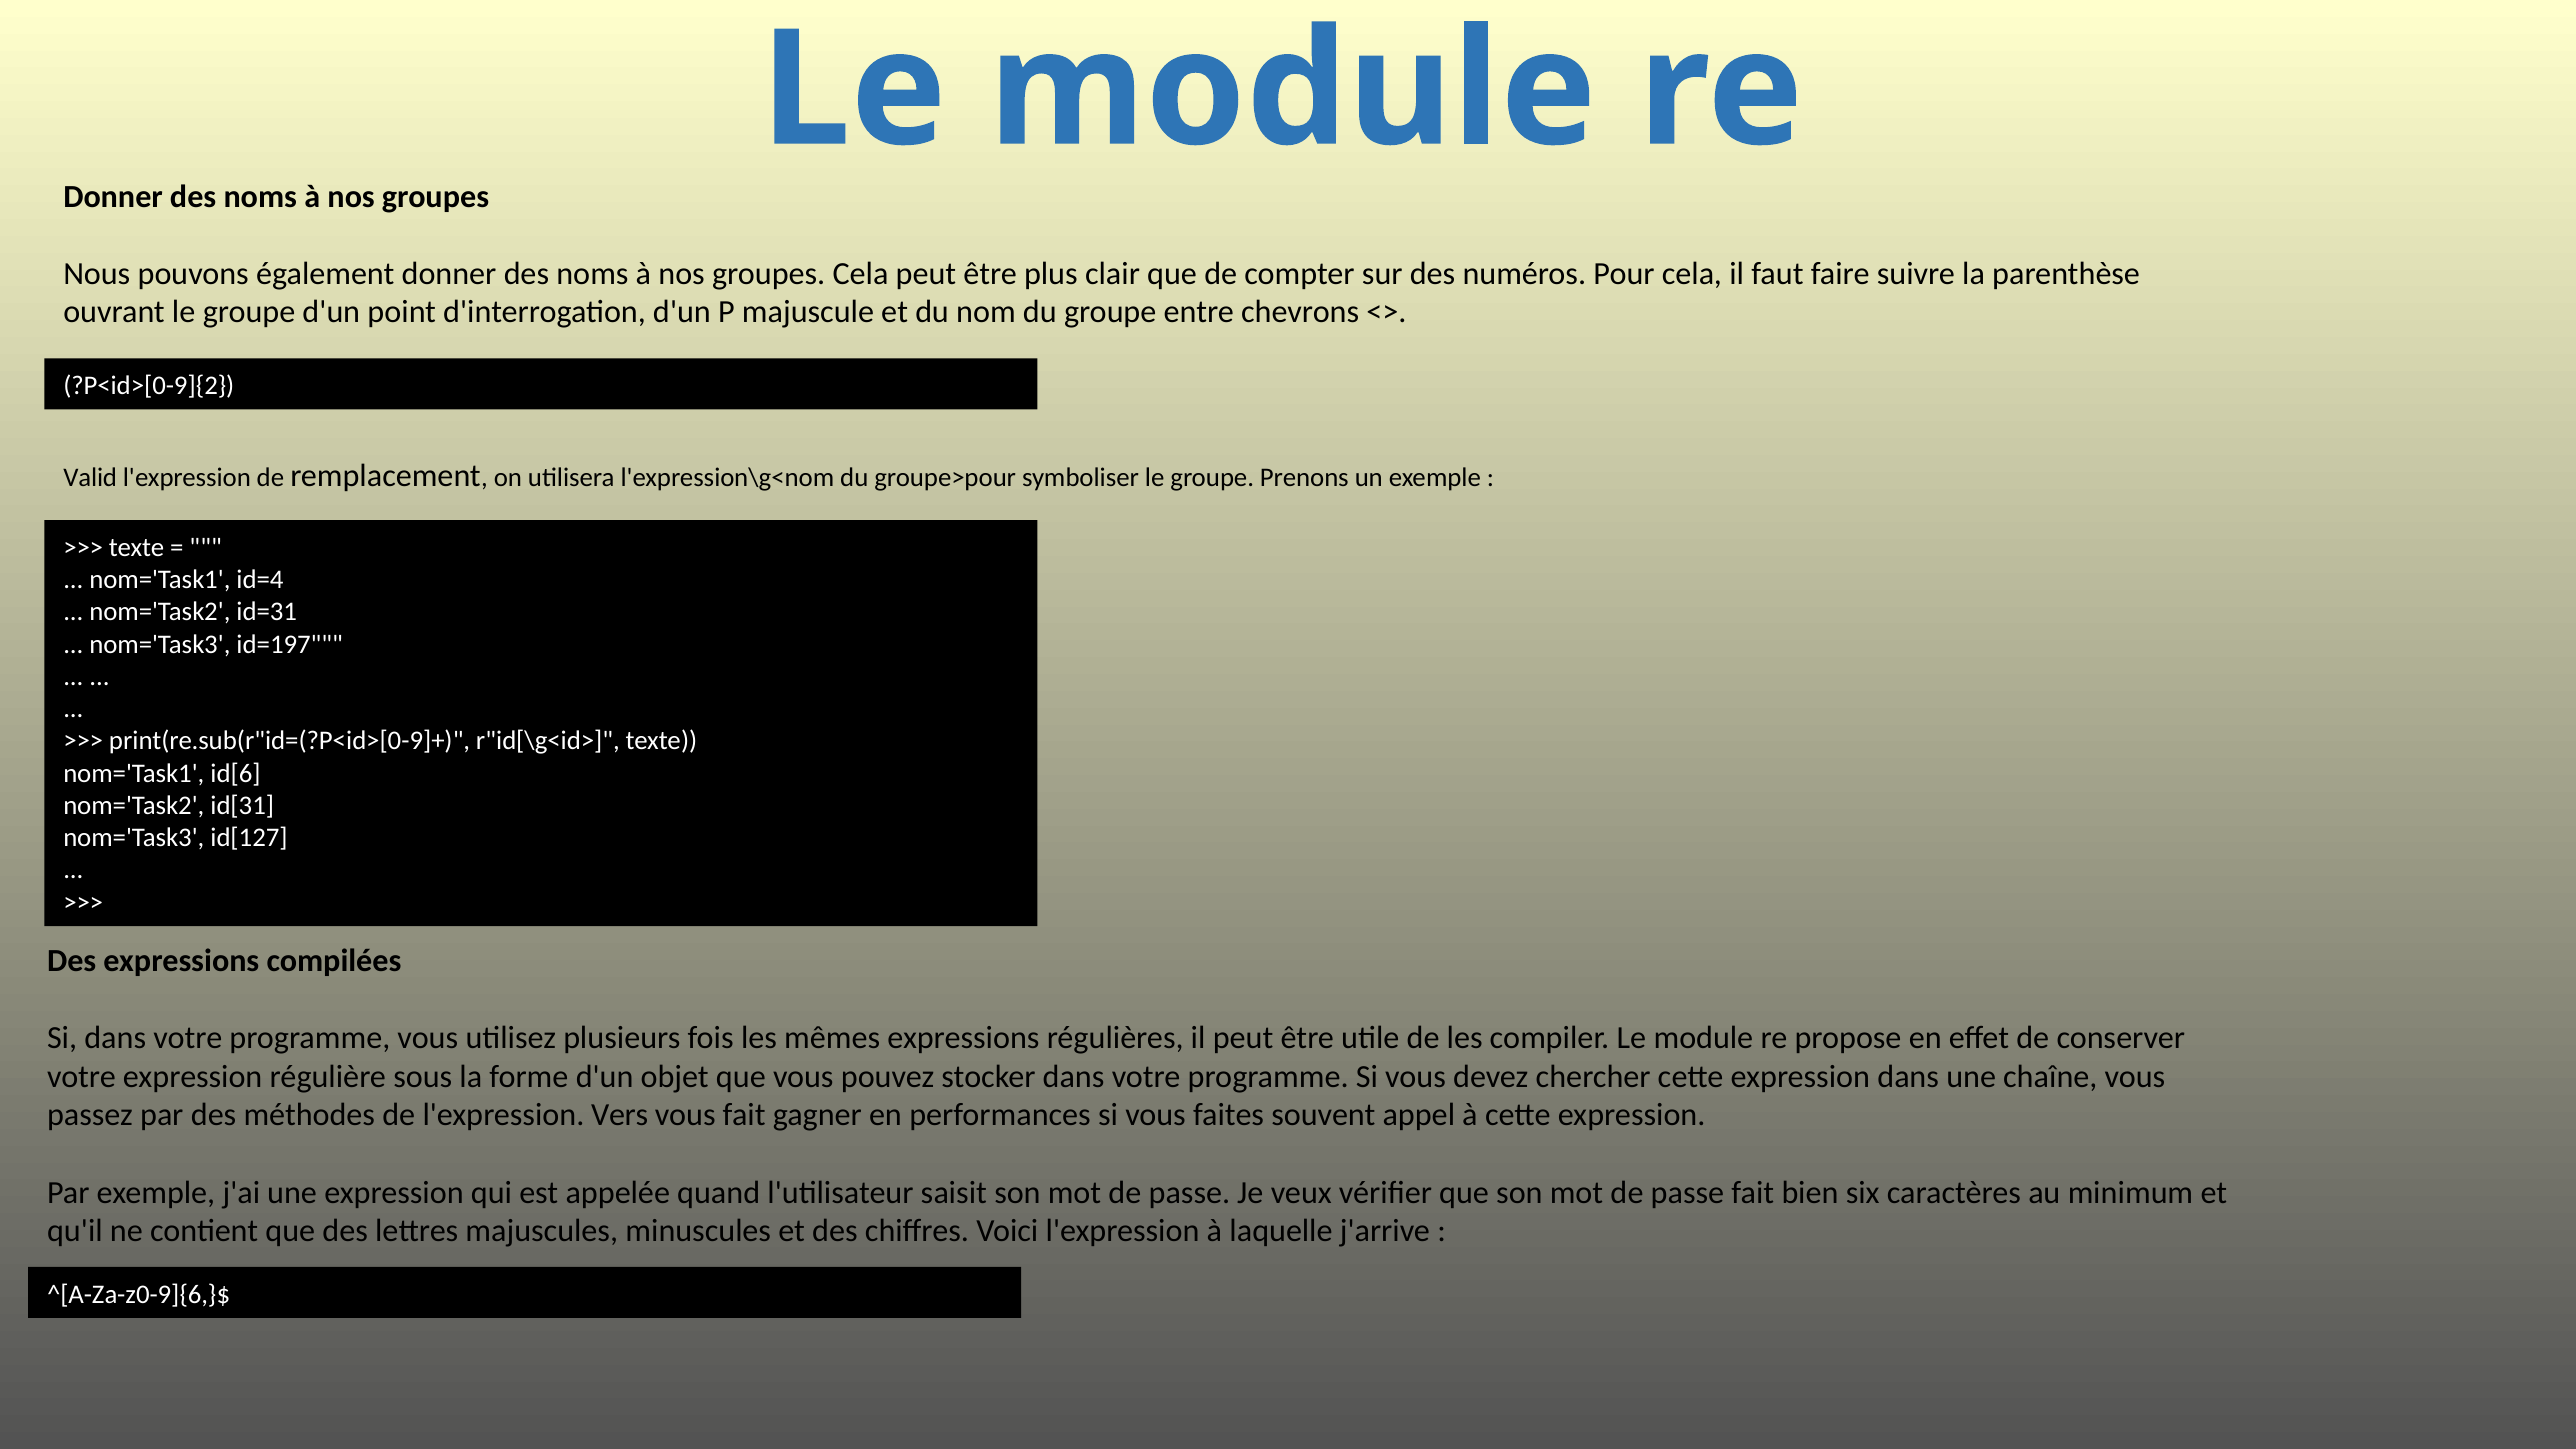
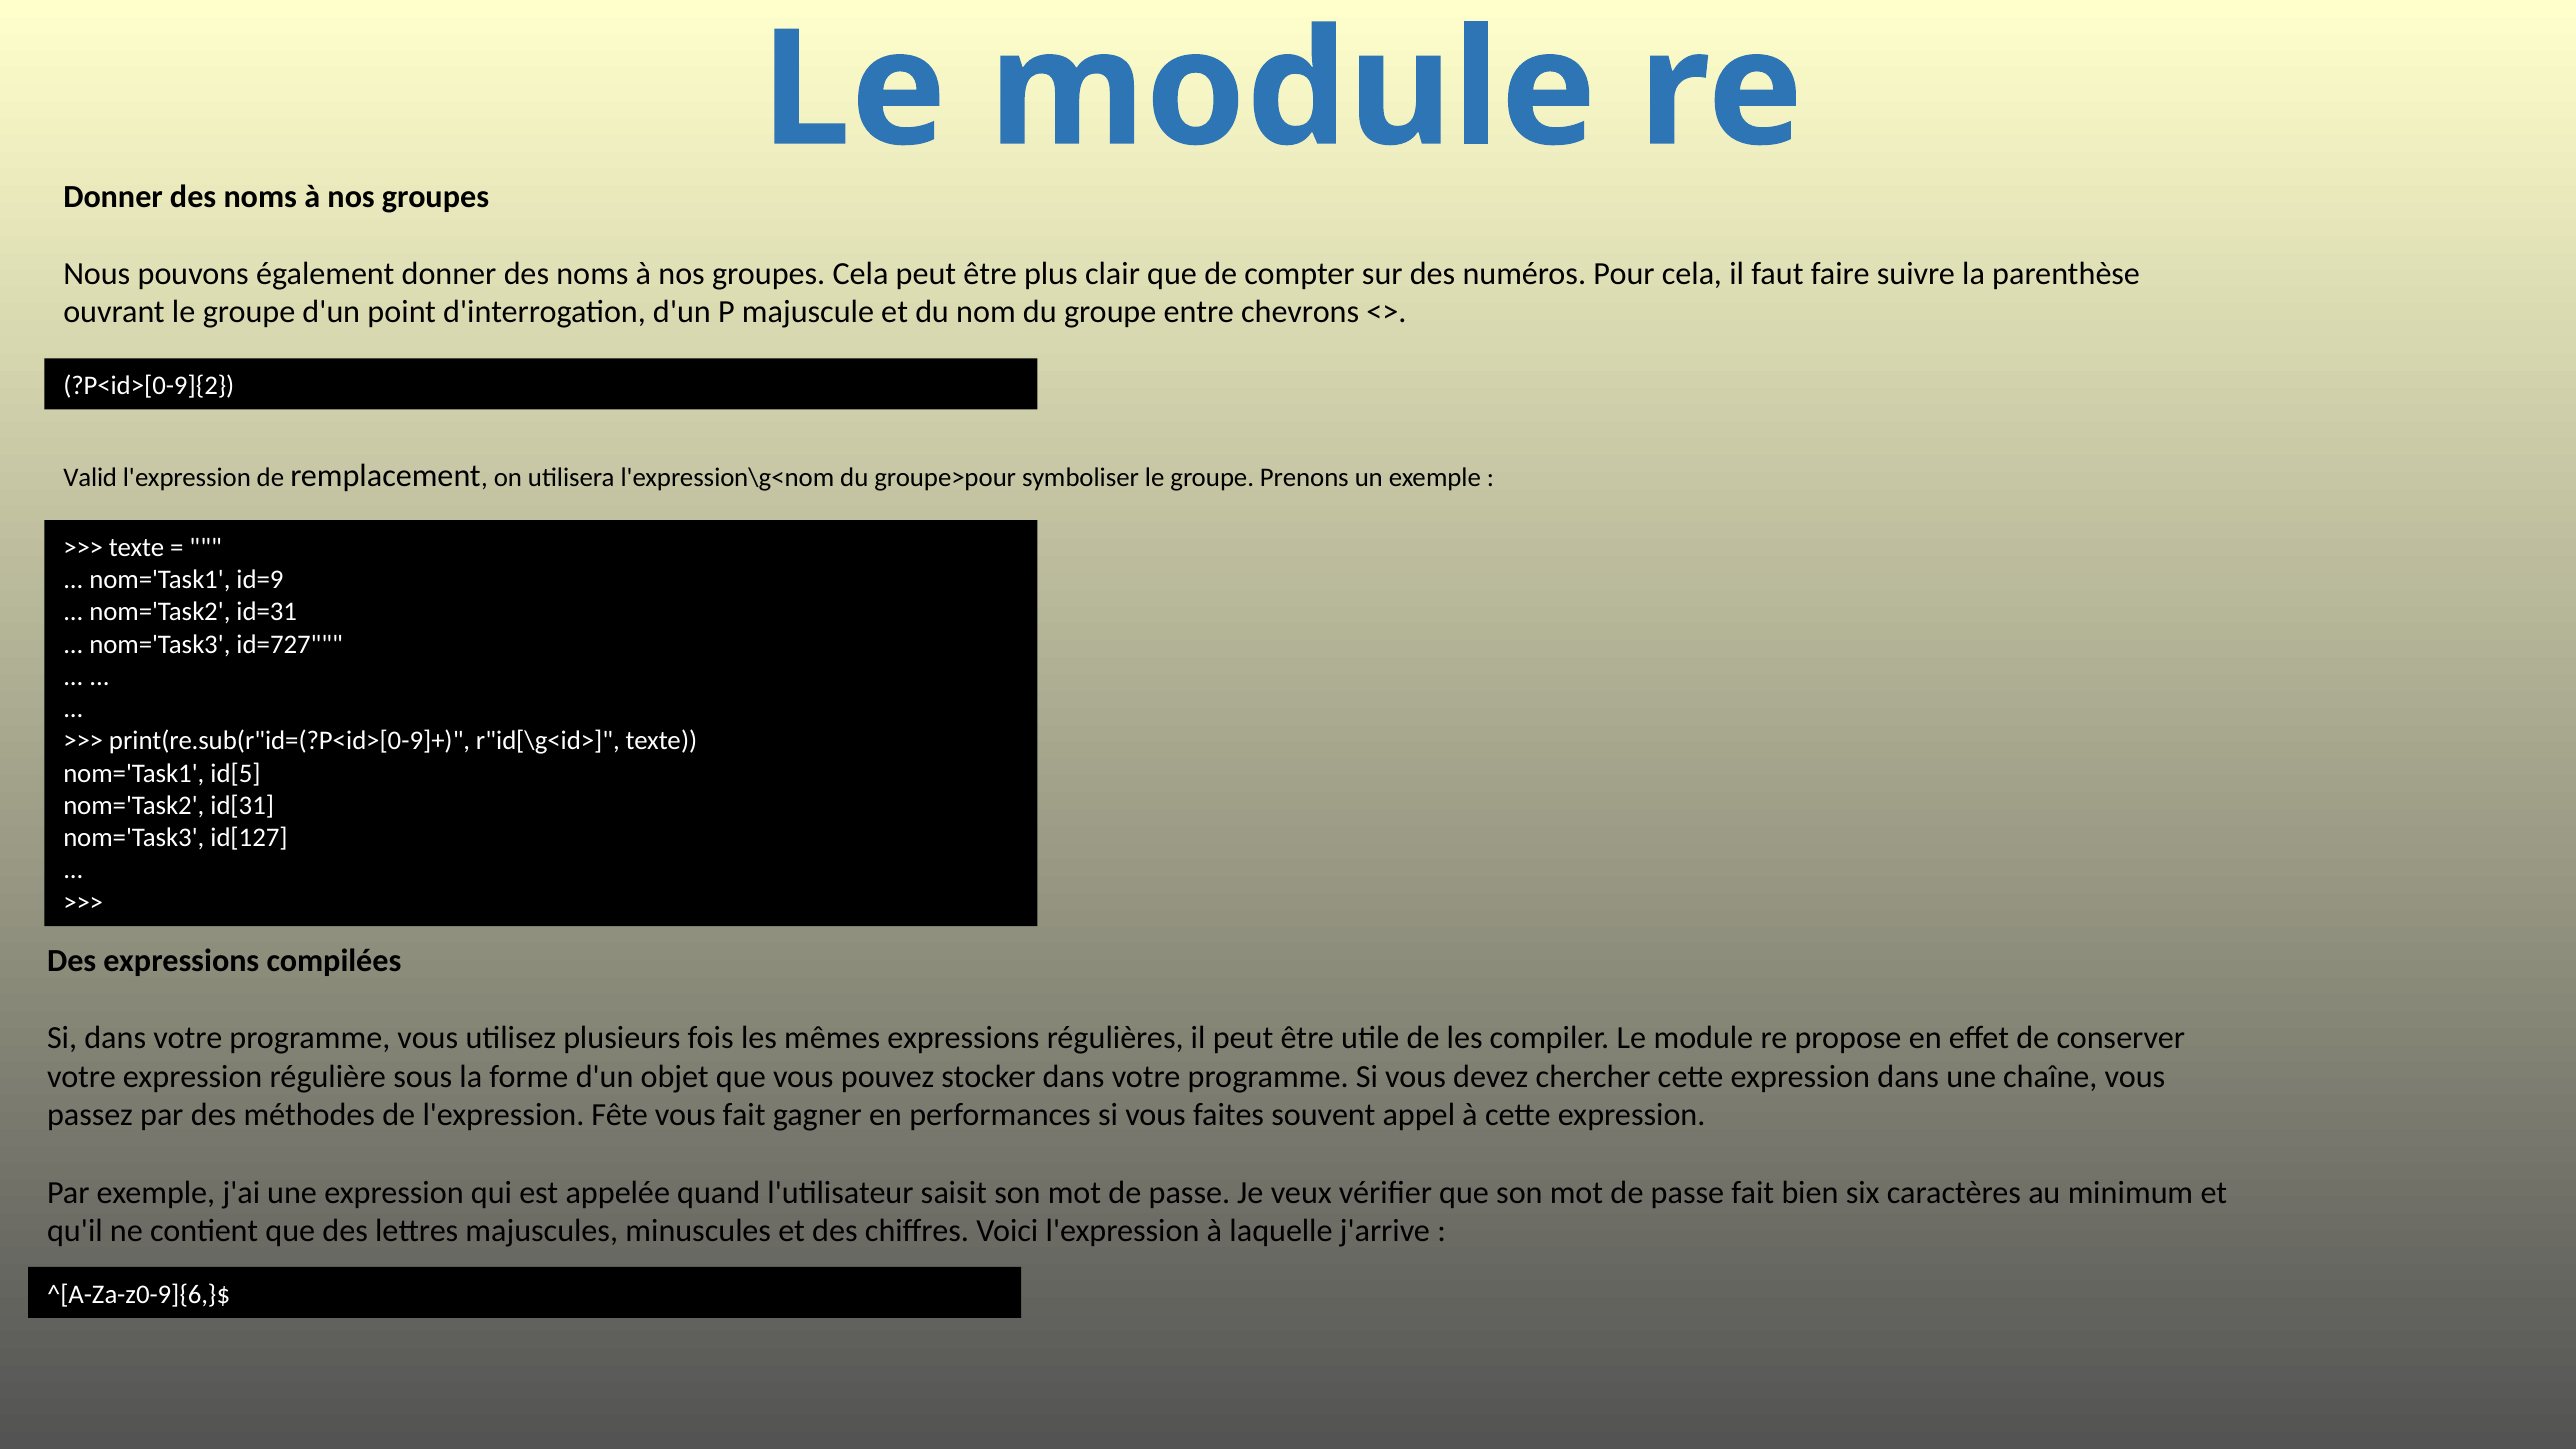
id=4: id=4 -> id=9
id=197: id=197 -> id=727
id[6: id[6 -> id[5
Vers: Vers -> Fête
